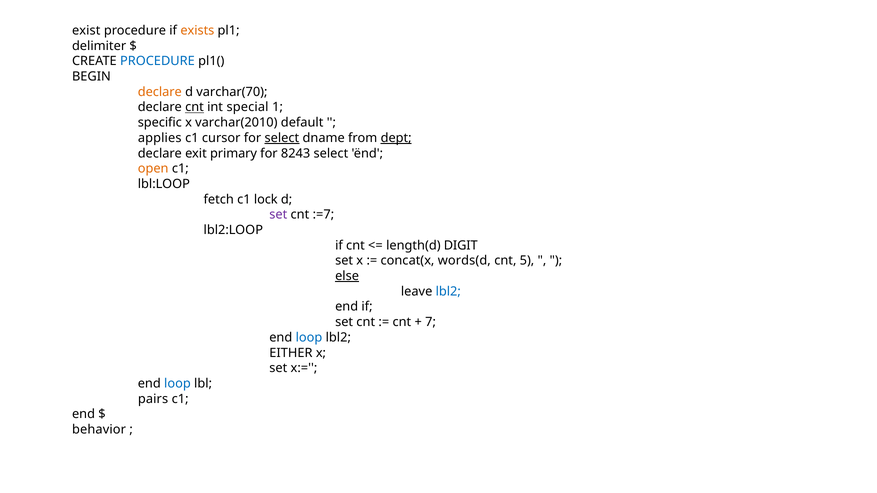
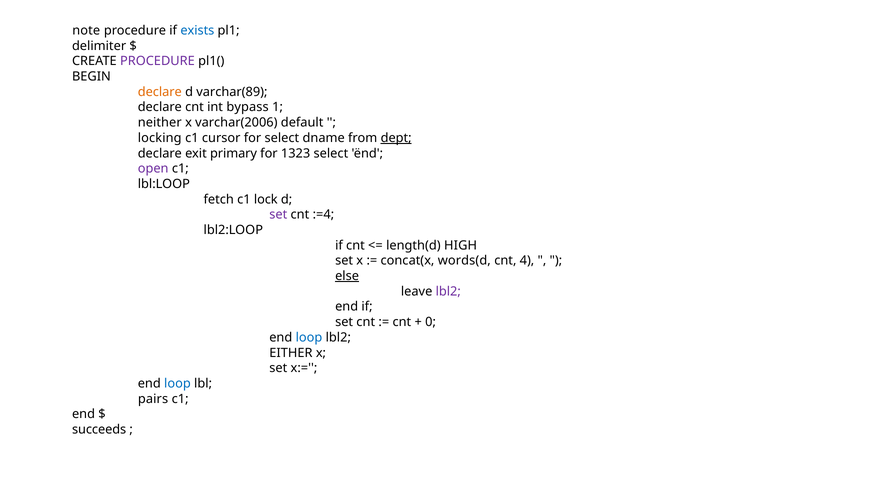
exist: exist -> note
exists colour: orange -> blue
PROCEDURE at (157, 61) colour: blue -> purple
varchar(70: varchar(70 -> varchar(89
cnt at (194, 107) underline: present -> none
special: special -> bypass
specific: specific -> neither
varchar(2010: varchar(2010 -> varchar(2006
applies: applies -> locking
select at (282, 138) underline: present -> none
8243: 8243 -> 1323
open colour: orange -> purple
:=7: :=7 -> :=4
DIGIT: DIGIT -> HIGH
5: 5 -> 4
lbl2 at (448, 292) colour: blue -> purple
7: 7 -> 0
behavior: behavior -> succeeds
